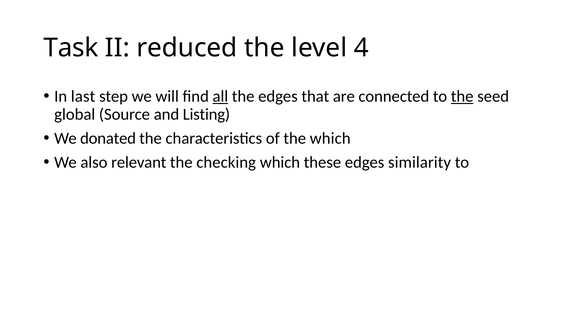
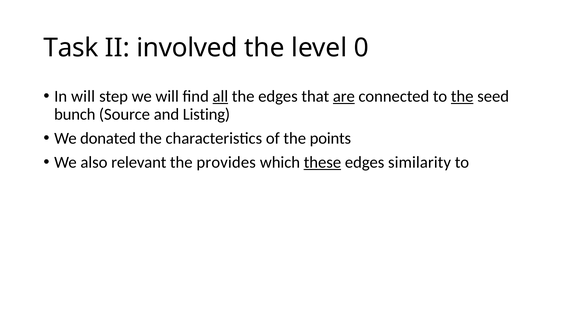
reduced: reduced -> involved
4: 4 -> 0
In last: last -> will
are underline: none -> present
global: global -> bunch
the which: which -> points
checking: checking -> provides
these underline: none -> present
